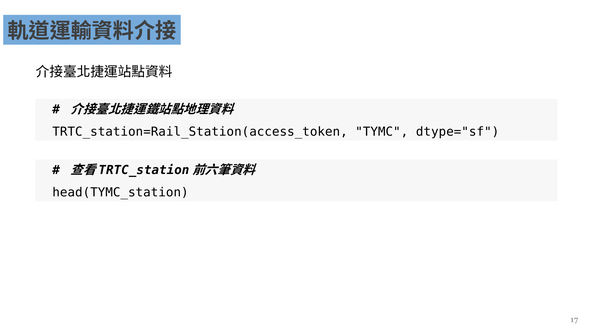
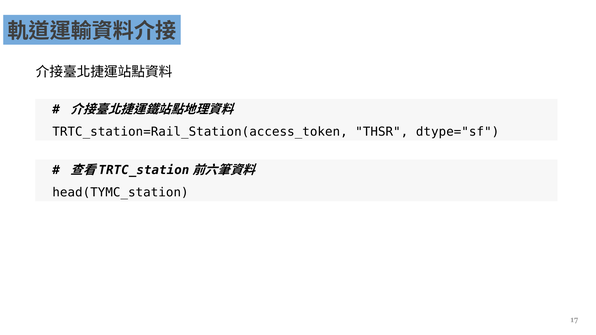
TYMC: TYMC -> THSR
